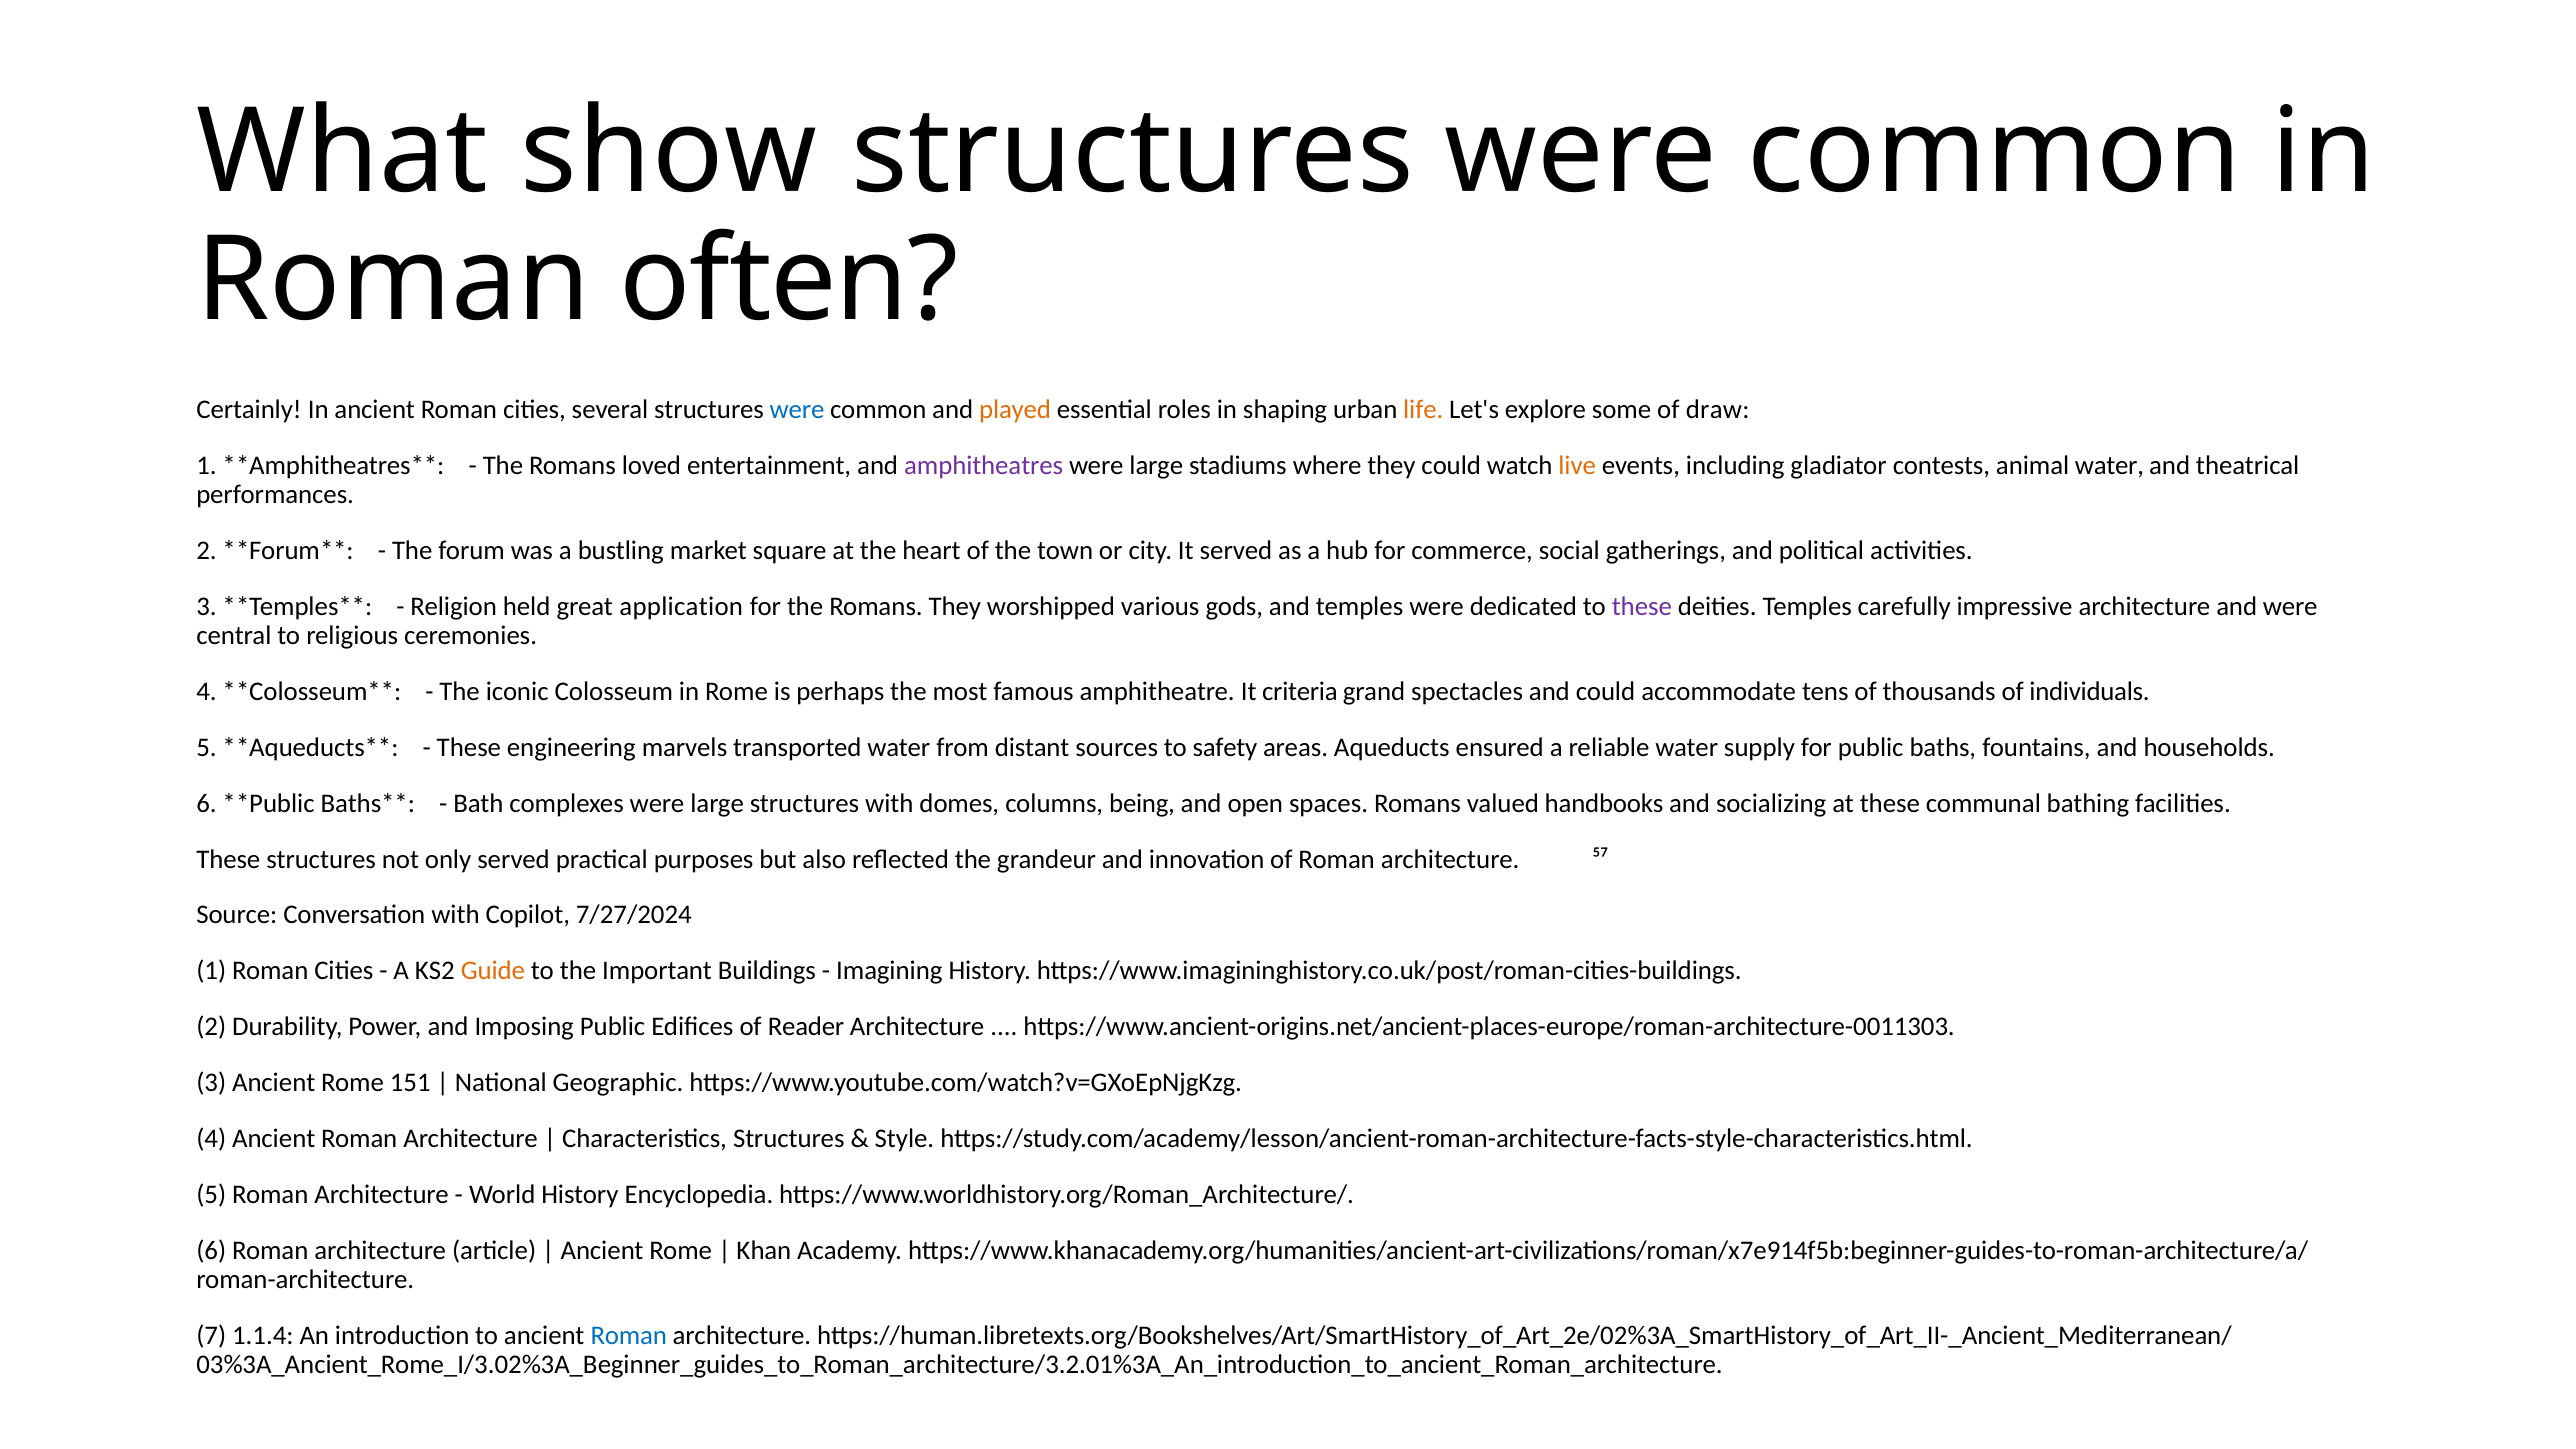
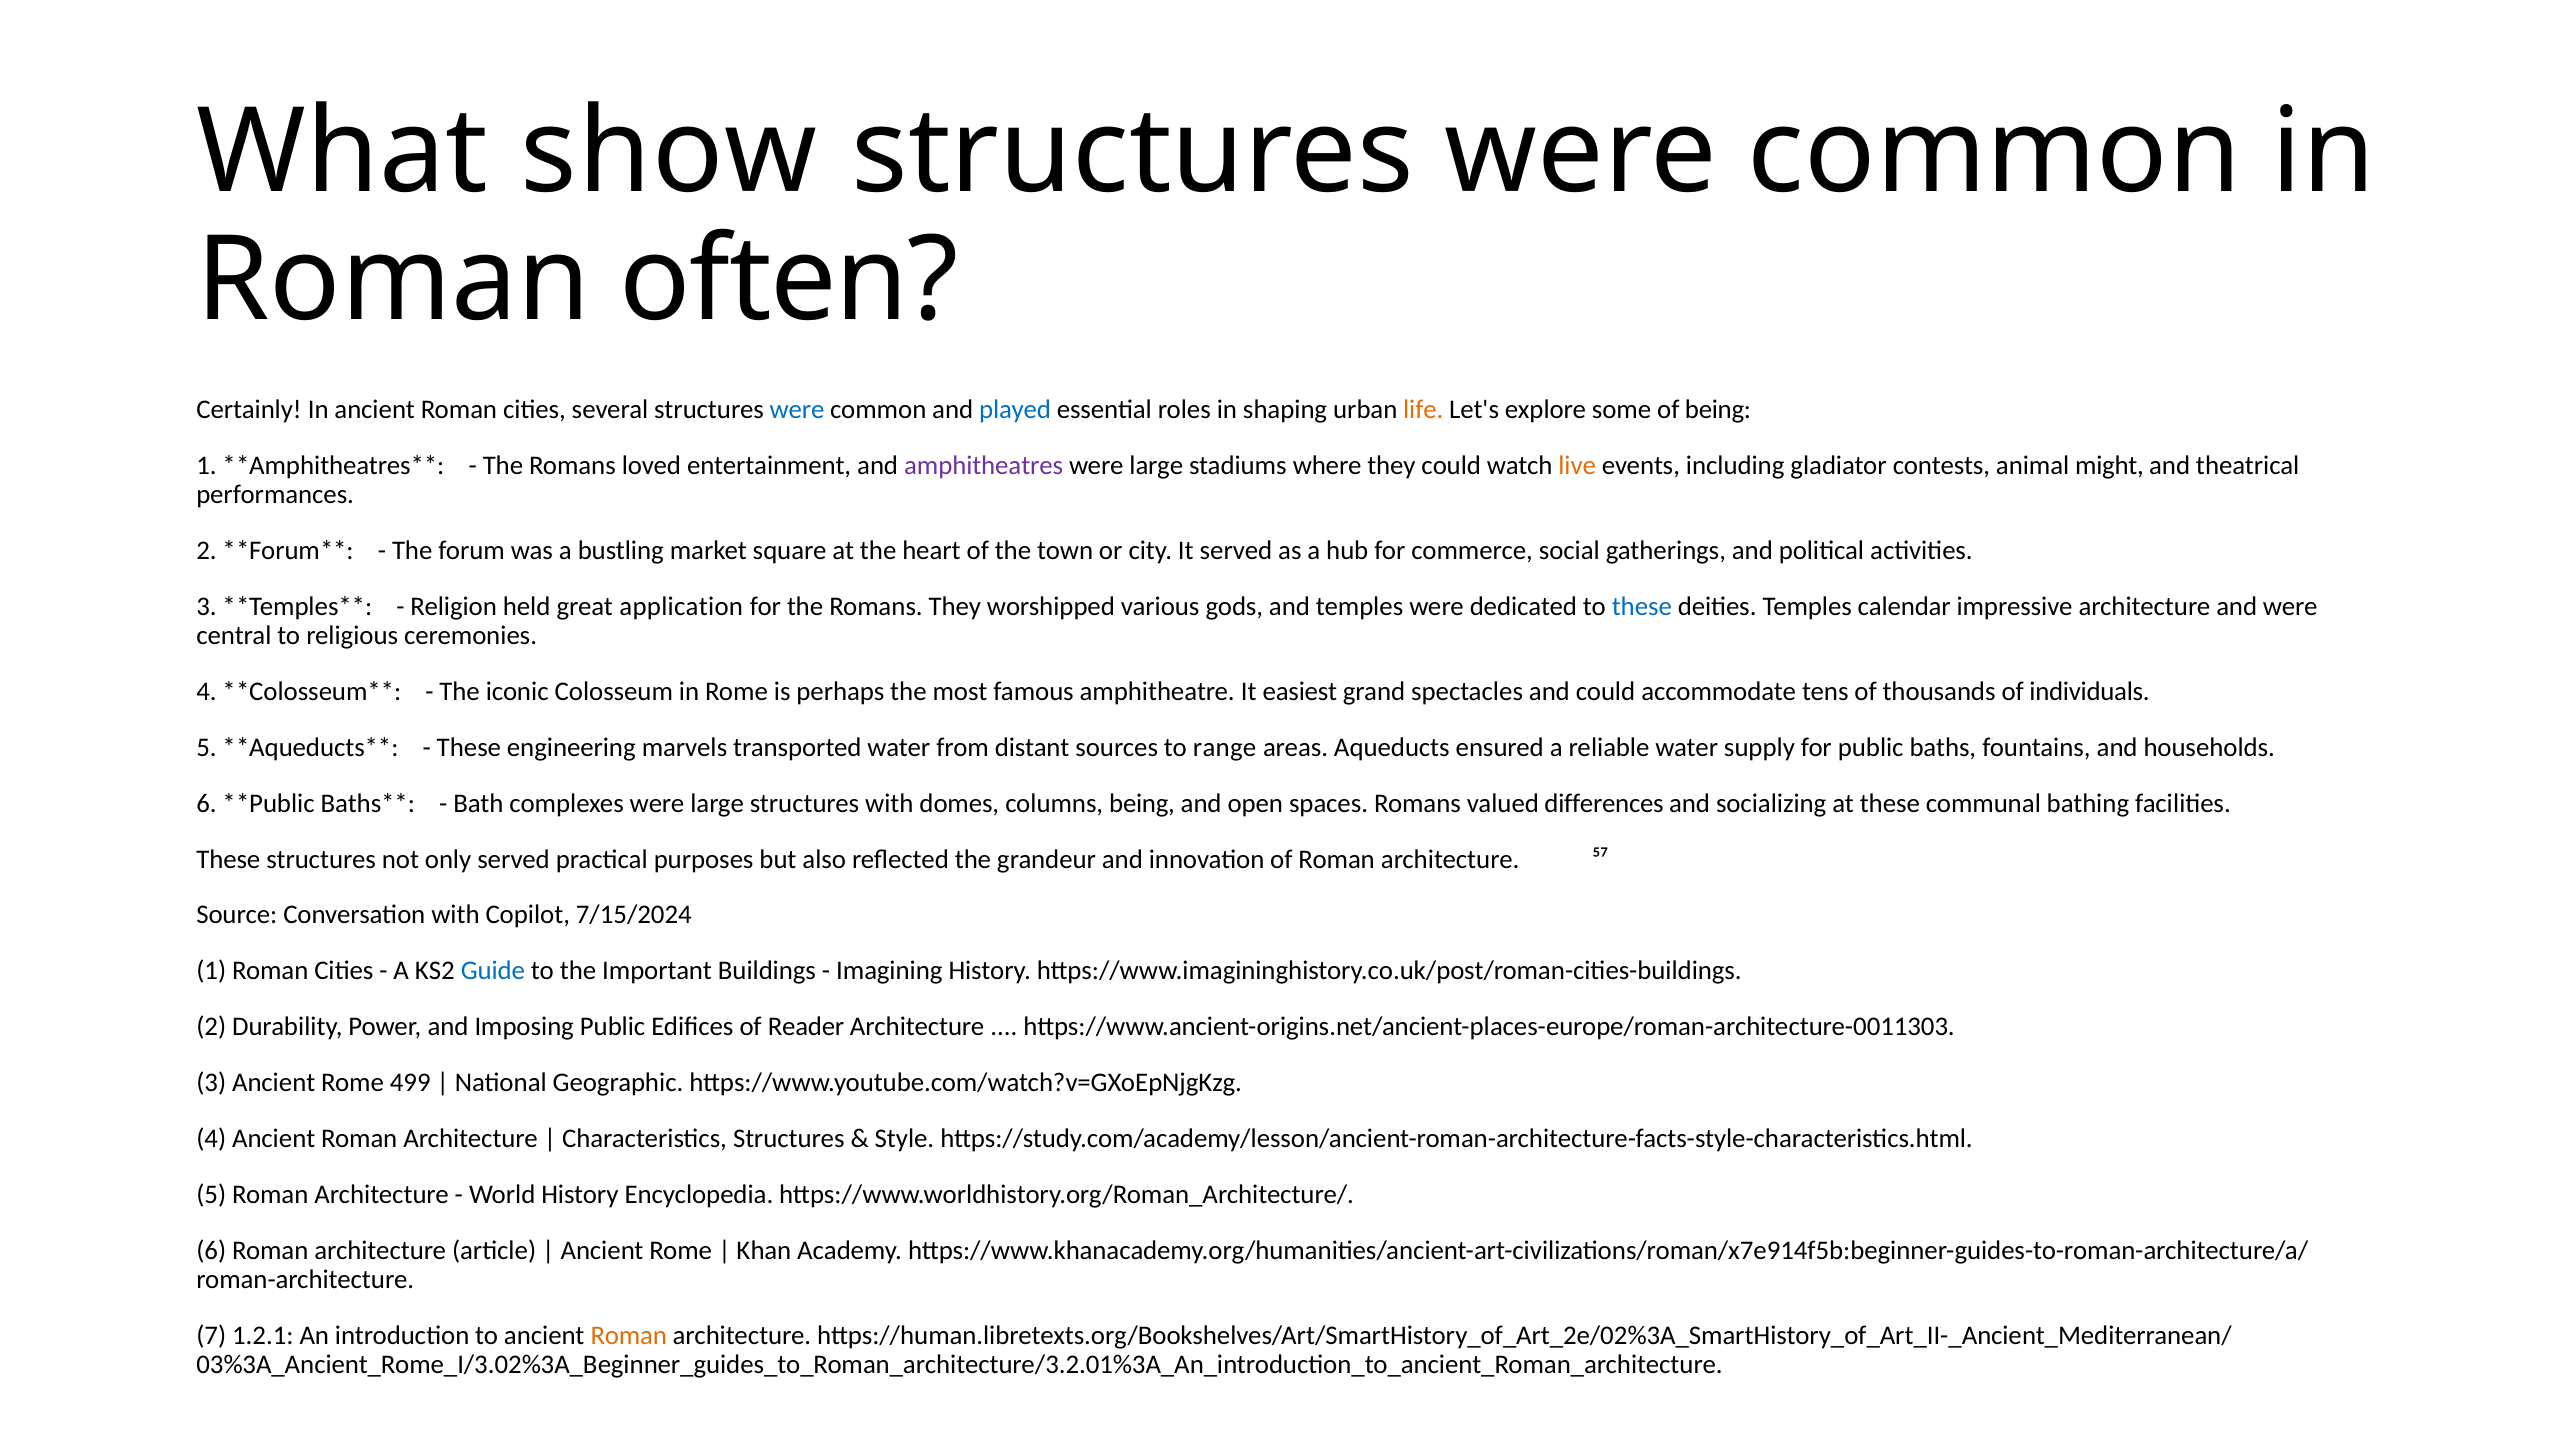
played colour: orange -> blue
of draw: draw -> being
animal water: water -> might
these at (1642, 606) colour: purple -> blue
carefully: carefully -> calendar
criteria: criteria -> easiest
safety: safety -> range
handbooks: handbooks -> differences
7/27/2024: 7/27/2024 -> 7/15/2024
Guide colour: orange -> blue
151: 151 -> 499
1.1.4: 1.1.4 -> 1.2.1
Roman at (629, 1335) colour: blue -> orange
